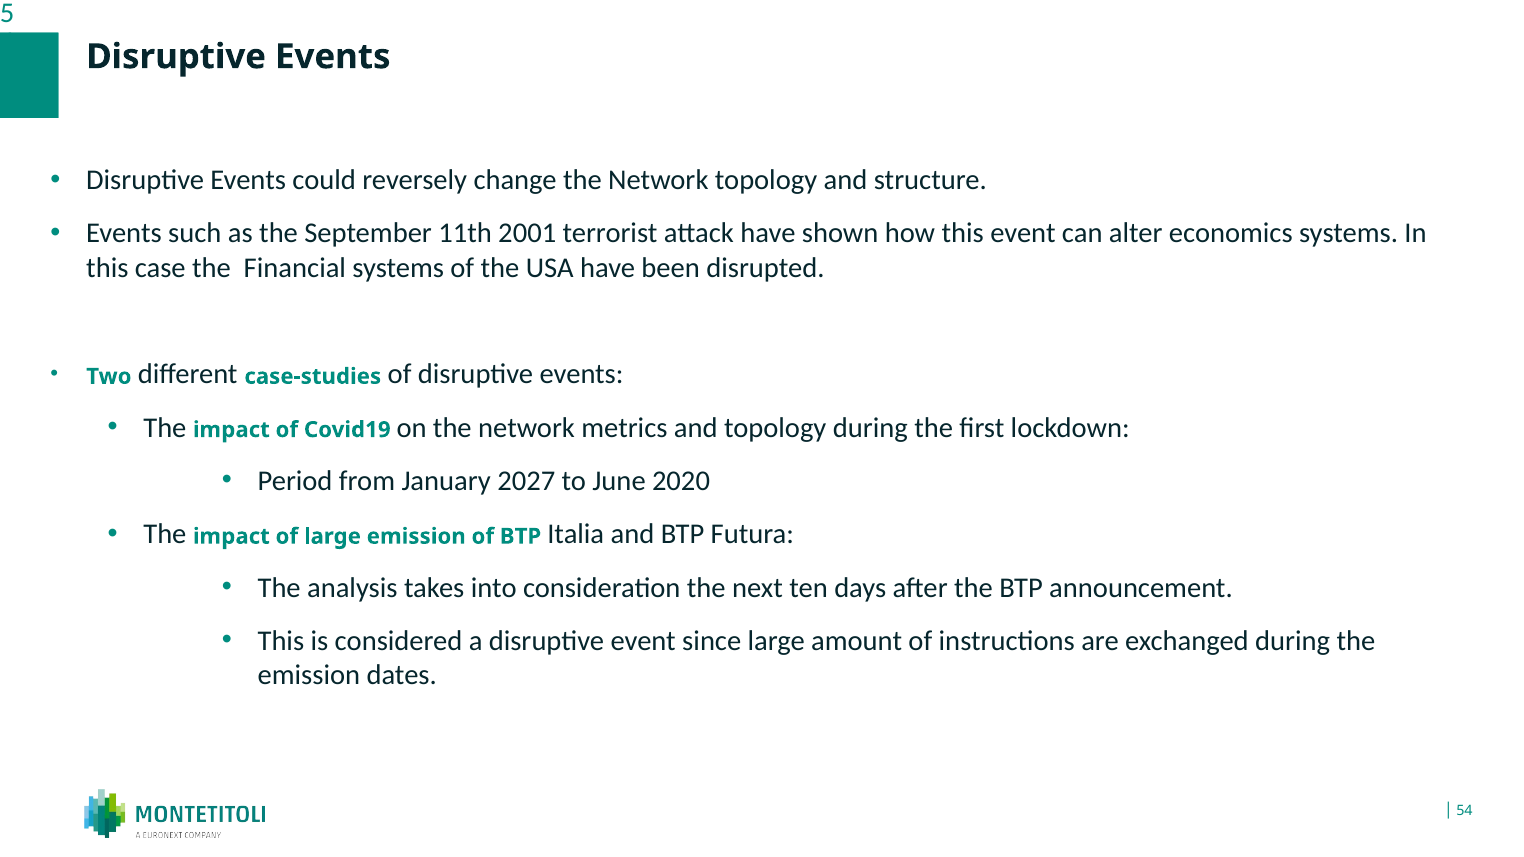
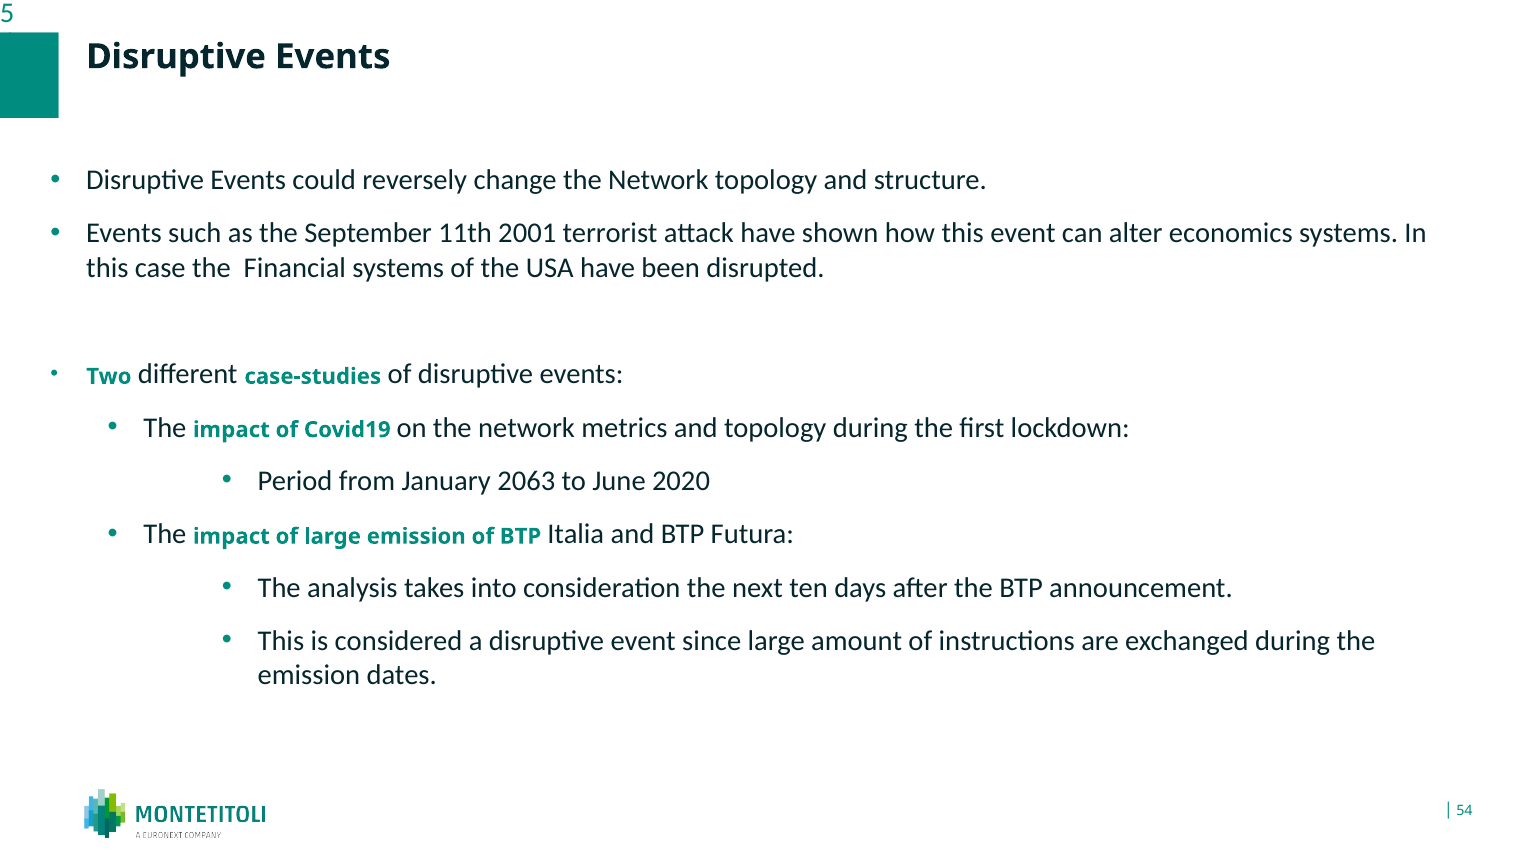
2027: 2027 -> 2063
